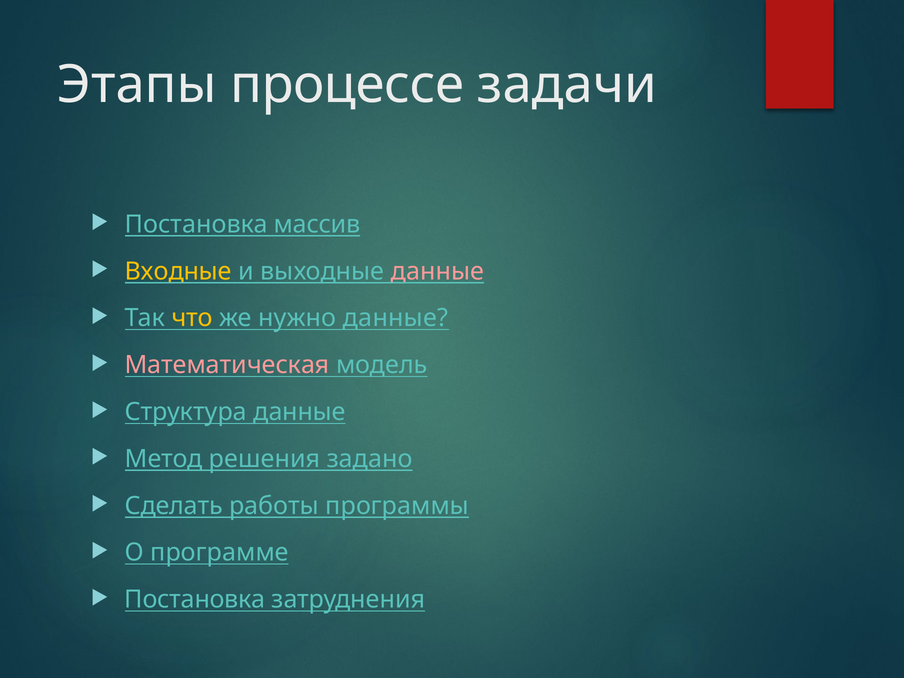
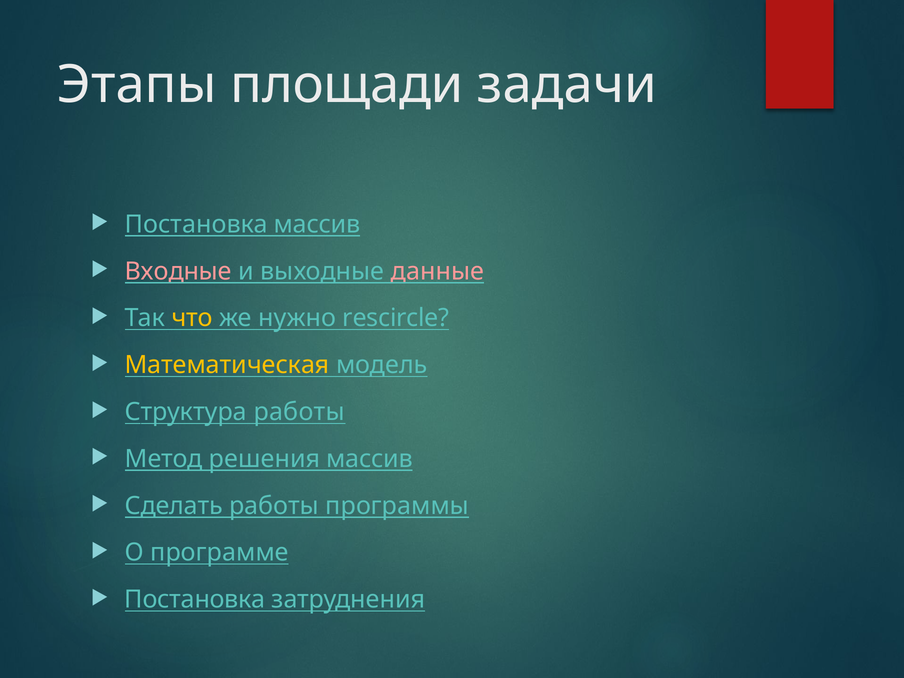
процессе: процессе -> площади
Входные colour: yellow -> pink
нужно данные: данные -> rescircle
Математическая colour: pink -> yellow
Структура данные: данные -> работы
решения задано: задано -> массив
